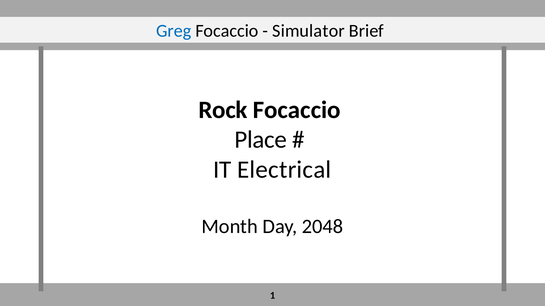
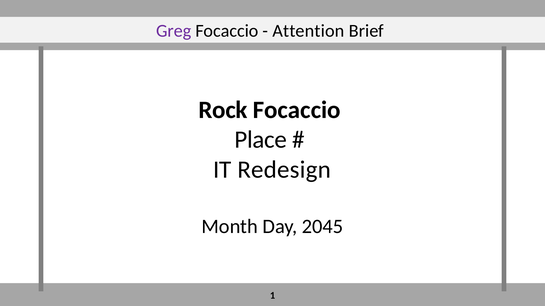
Greg colour: blue -> purple
Simulator: Simulator -> Attention
Electrical: Electrical -> Redesign
2048: 2048 -> 2045
